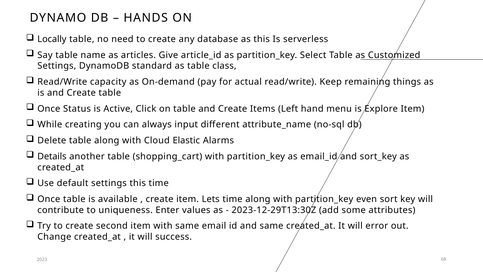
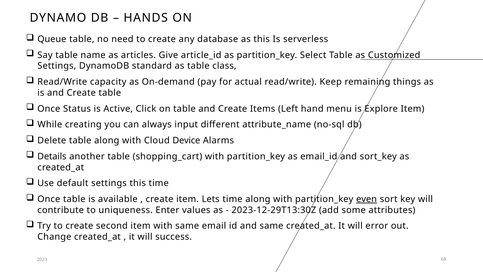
Locally: Locally -> Queue
Elastic: Elastic -> Device
even underline: none -> present
